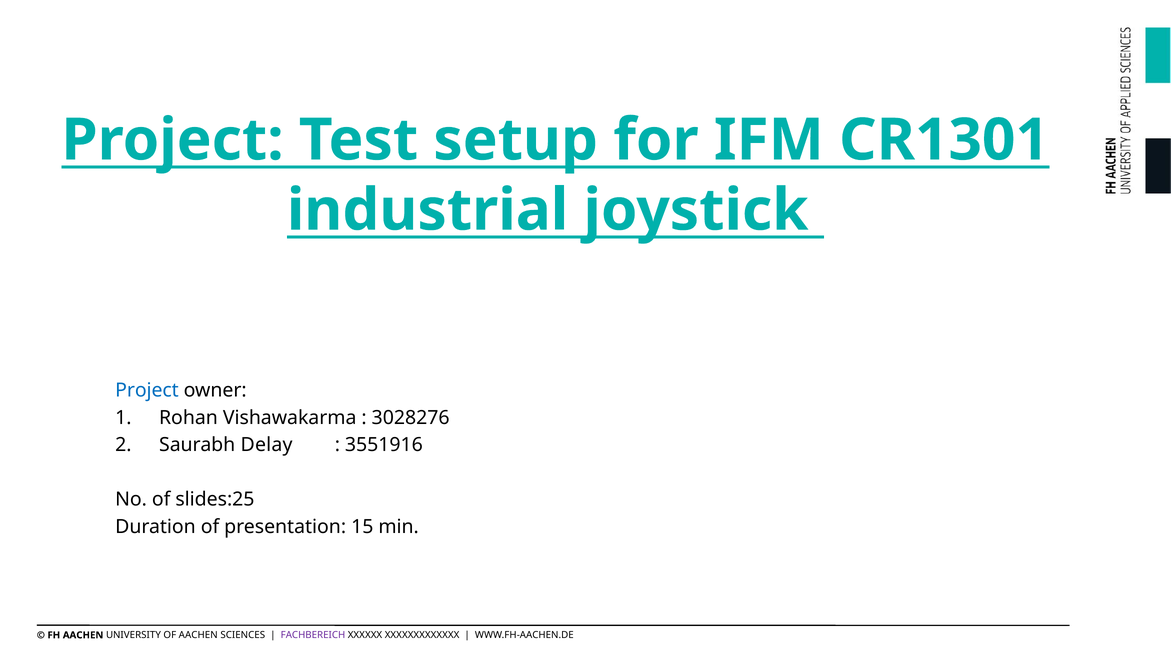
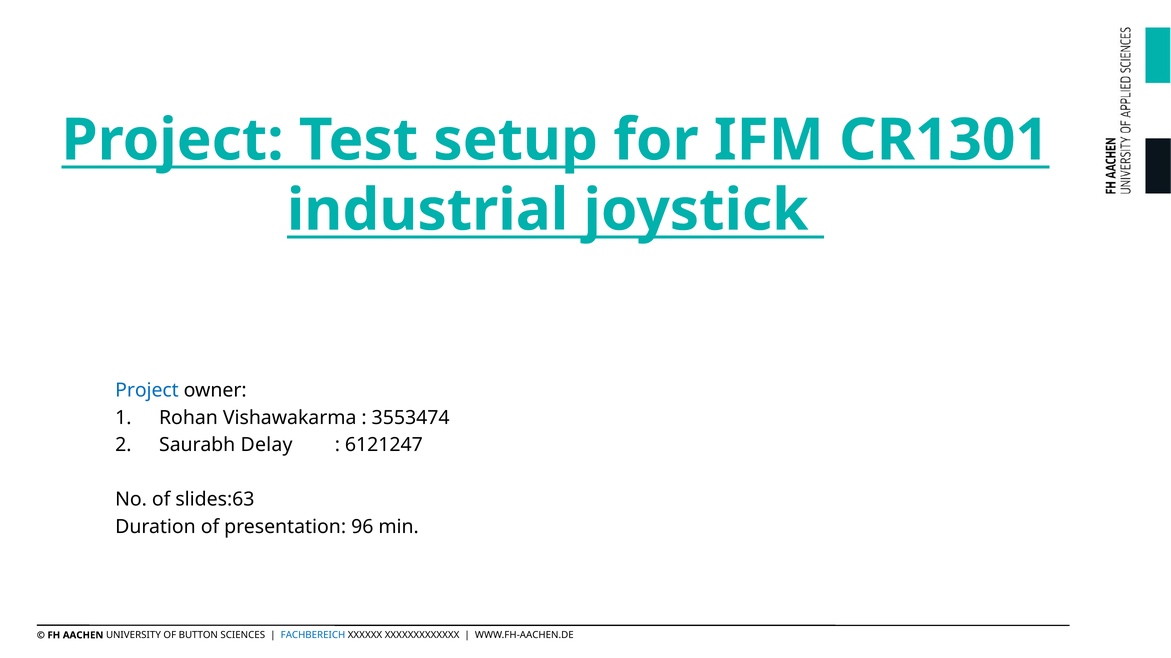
3028276: 3028276 -> 3553474
3551916: 3551916 -> 6121247
slides:25: slides:25 -> slides:63
15: 15 -> 96
OF AACHEN: AACHEN -> BUTTON
FACHBEREICH colour: purple -> blue
